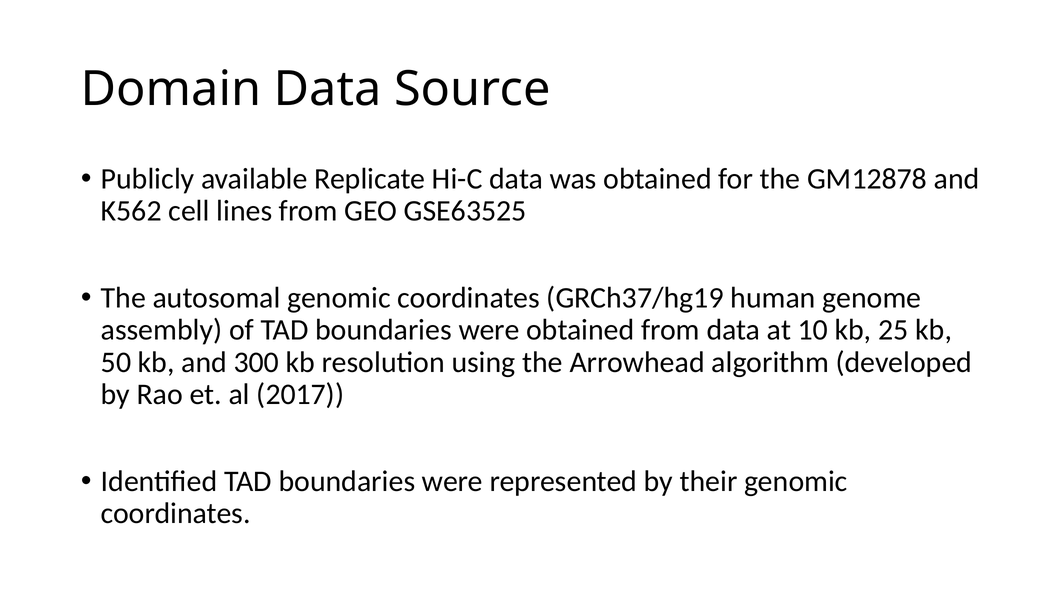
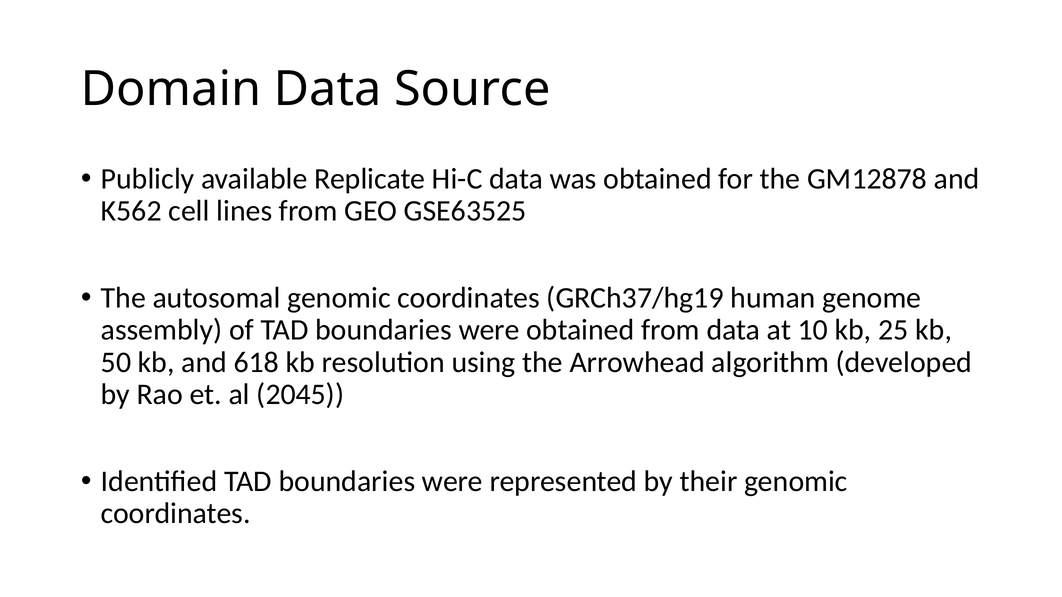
300: 300 -> 618
2017: 2017 -> 2045
